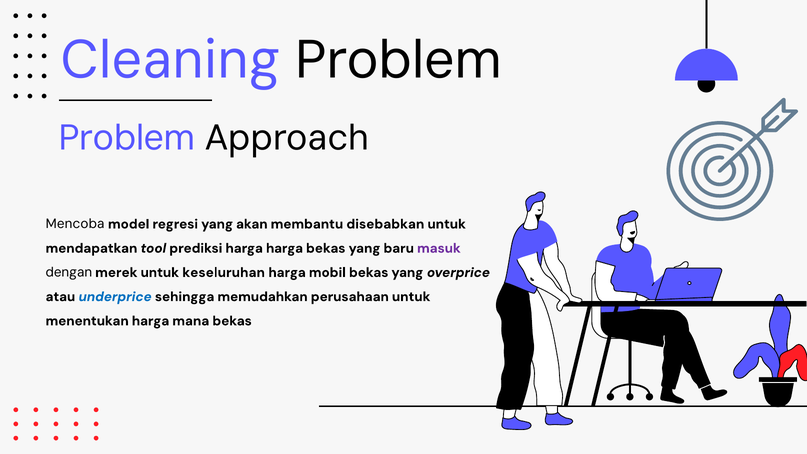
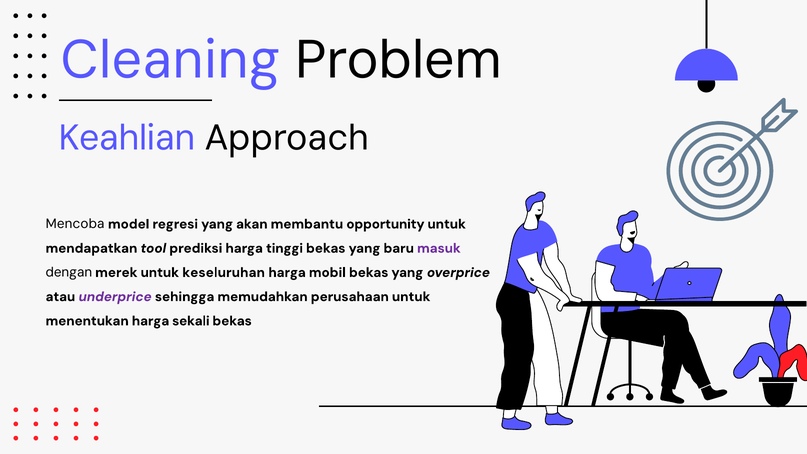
Problem at (127, 138): Problem -> Keahlian
disebabkan: disebabkan -> opportunity
harga harga: harga -> tinggi
underprice colour: blue -> purple
mana: mana -> sekali
